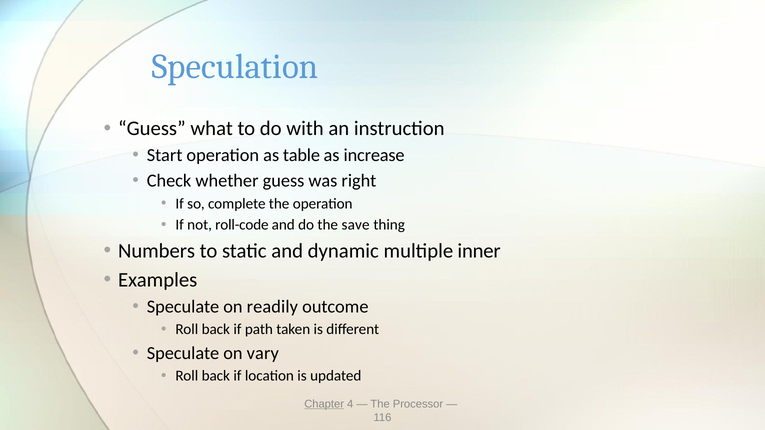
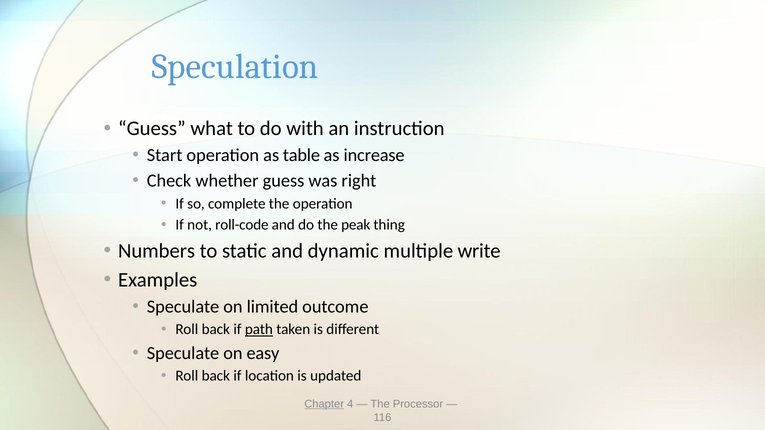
save: save -> peak
inner: inner -> write
readily: readily -> limited
path underline: none -> present
vary: vary -> easy
